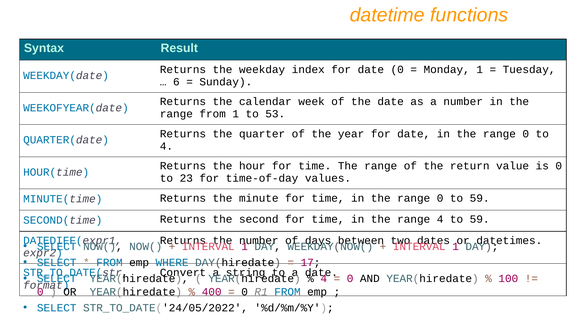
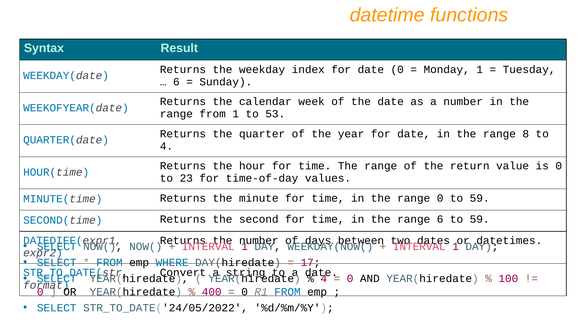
0 at (526, 134): 0 -> 8
range 4: 4 -> 6
